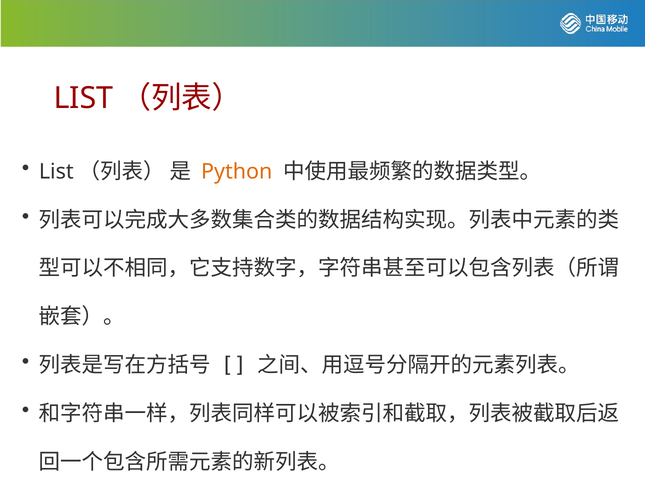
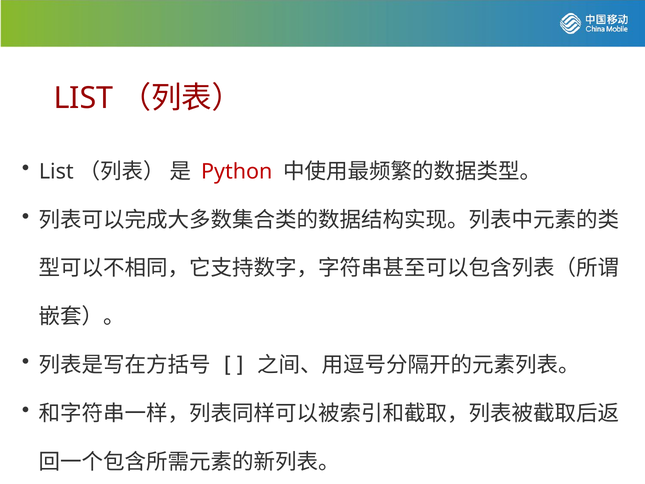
Python colour: orange -> red
